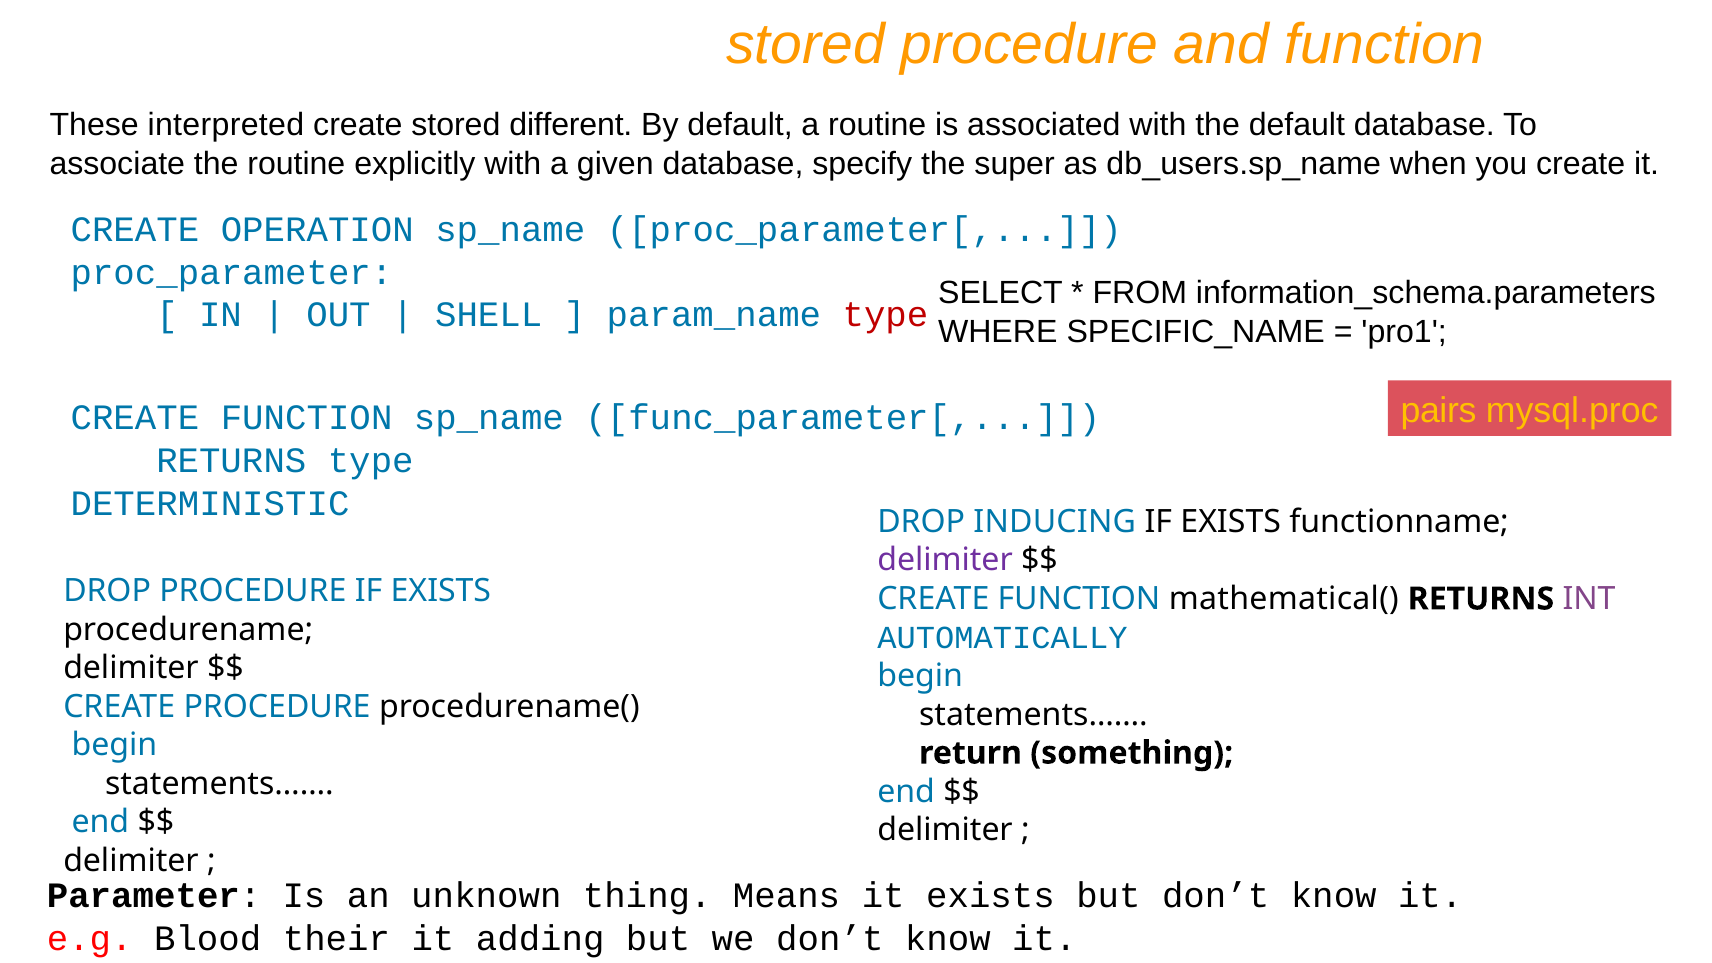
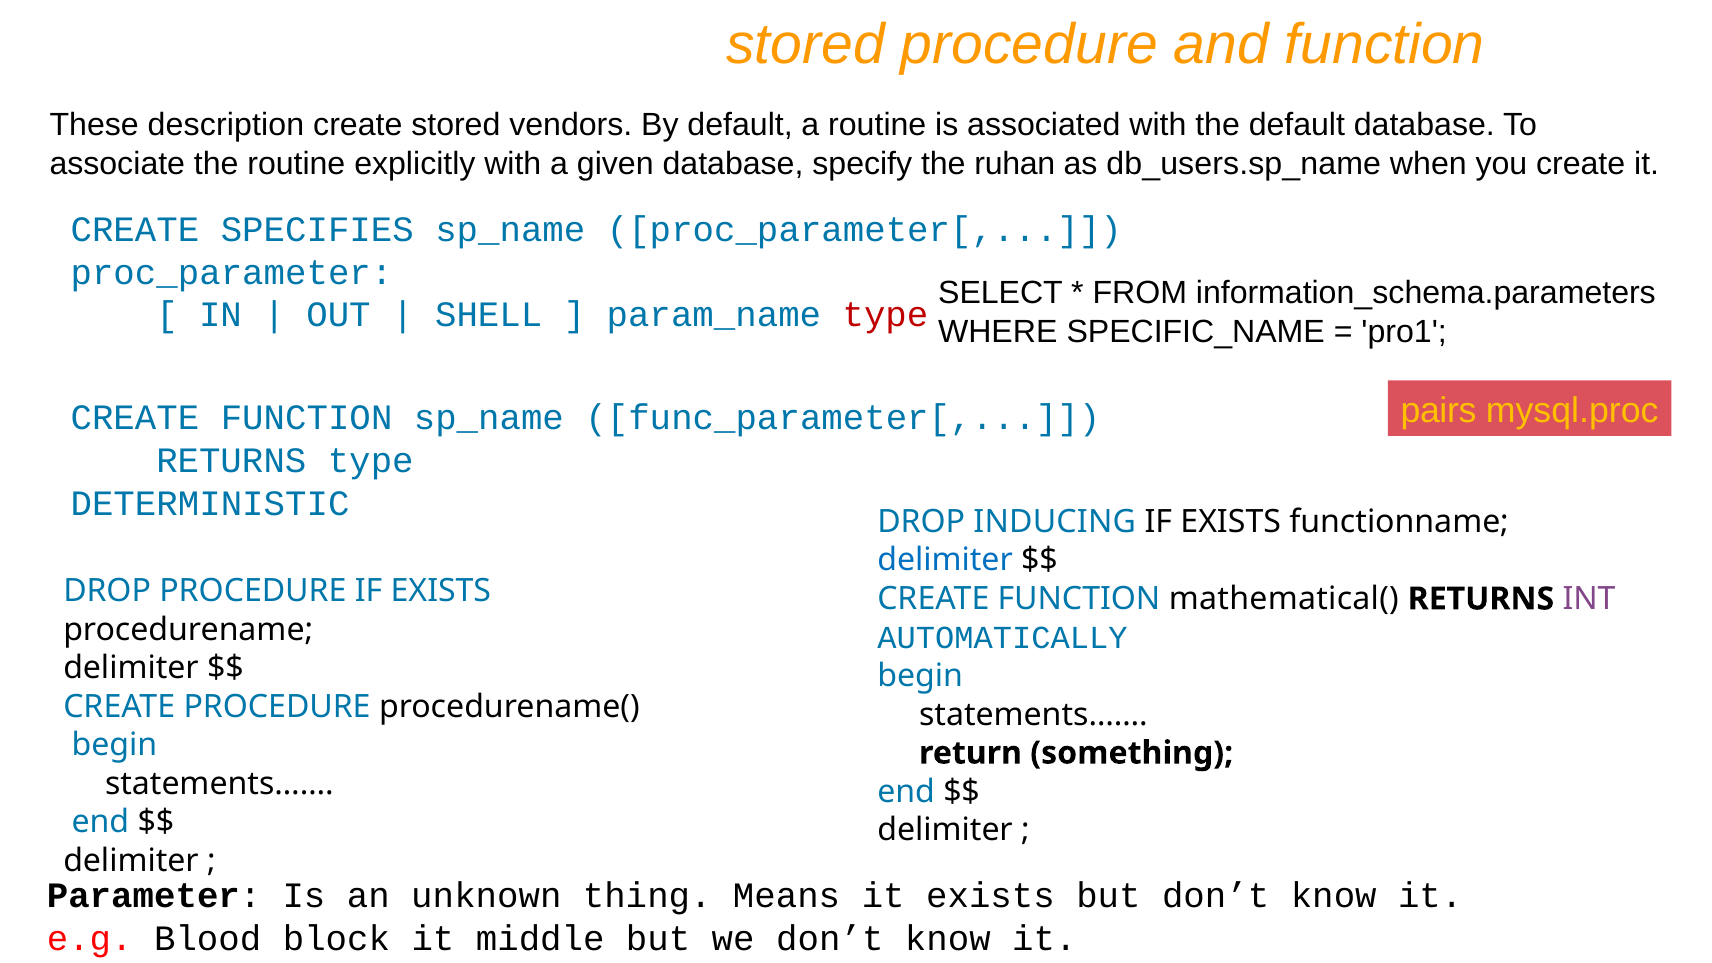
interpreted: interpreted -> description
different: different -> vendors
super: super -> ruhan
OPERATION: OPERATION -> SPECIFIES
delimiter at (945, 560) colour: purple -> blue
their: their -> block
adding: adding -> middle
